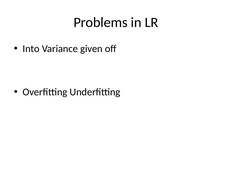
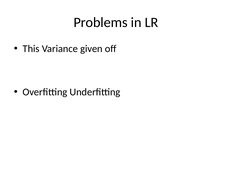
Into: Into -> This
